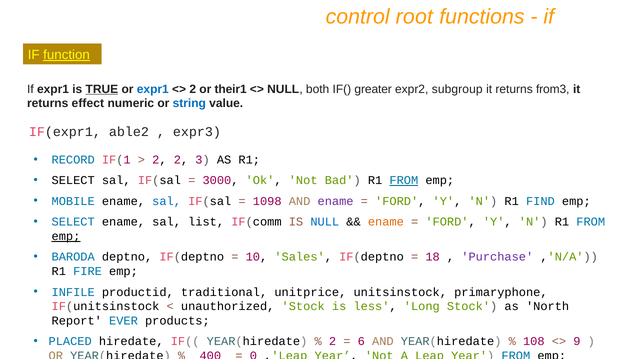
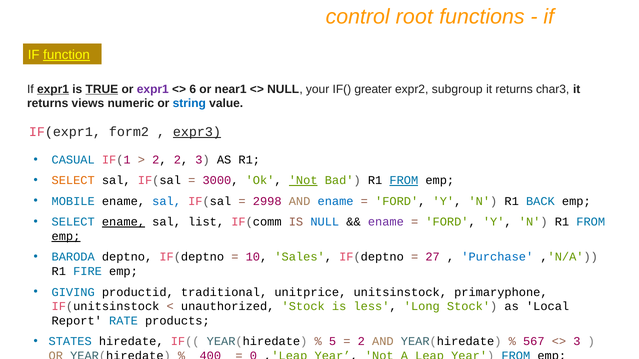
expr1 at (53, 89) underline: none -> present
expr1 at (153, 89) colour: blue -> purple
2 at (193, 89): 2 -> 6
their1: their1 -> near1
both: both -> your
from3: from3 -> char3
effect: effect -> views
able2: able2 -> form2
expr3 underline: none -> present
RECORD: RECORD -> CASUAL
SELECT at (73, 181) colour: black -> orange
Not at (303, 181) underline: none -> present
1098: 1098 -> 2998
ename at (336, 201) colour: purple -> blue
FIND: FIND -> BACK
ename at (123, 222) underline: none -> present
ename at (386, 222) colour: orange -> purple
18: 18 -> 27
Purchase colour: purple -> blue
INFILE: INFILE -> GIVING
North: North -> Local
EVER: EVER -> RATE
PLACED: PLACED -> STATES
2 at (333, 342): 2 -> 5
6 at (361, 342): 6 -> 2
108: 108 -> 567
9 at (577, 342): 9 -> 3
